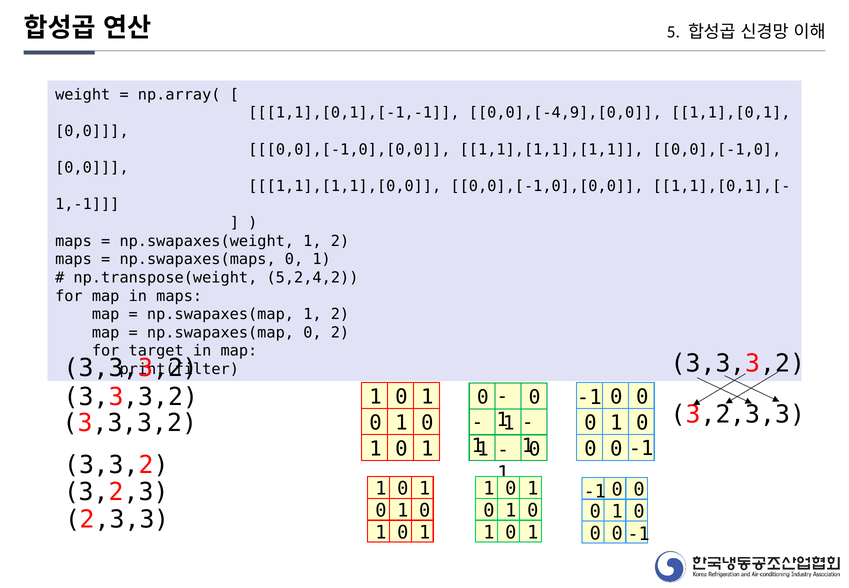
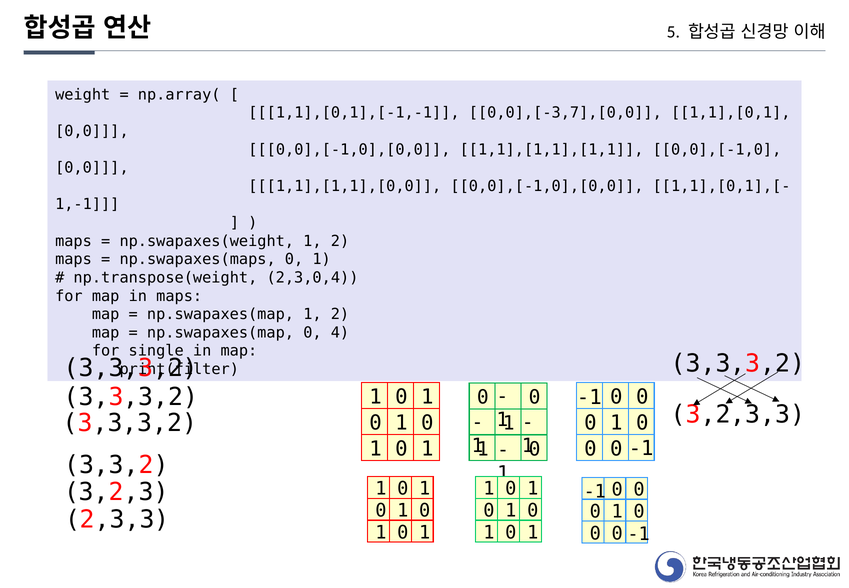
0,0],[-4,9],[0,0: 0,0],[-4,9],[0,0 -> 0,0],[-3,7],[0,0
5,2,4,2: 5,2,4,2 -> 2,3,0,4
0 2: 2 -> 4
target: target -> single
